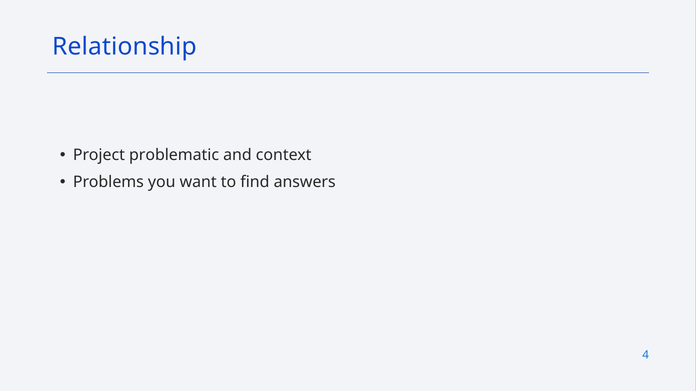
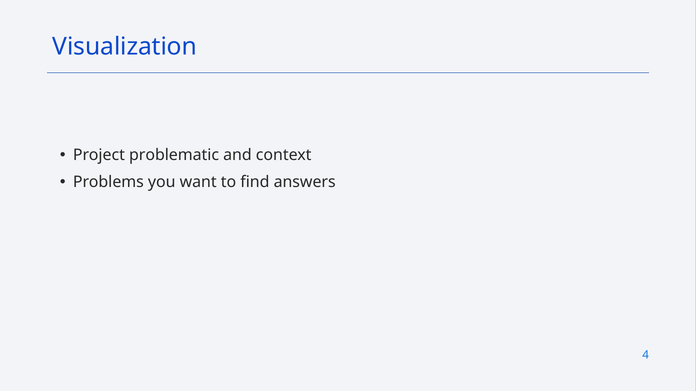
Relationship: Relationship -> Visualization
